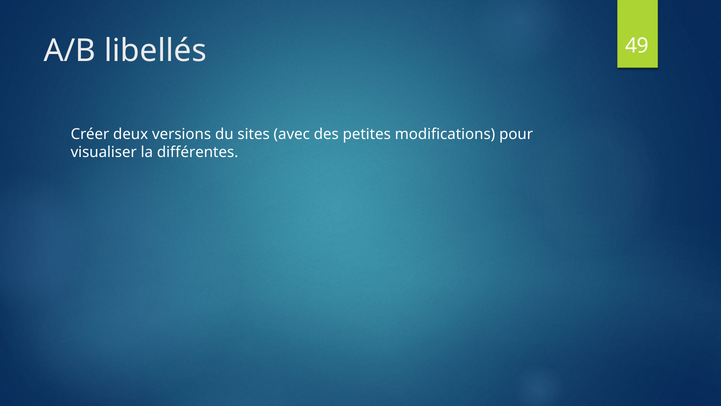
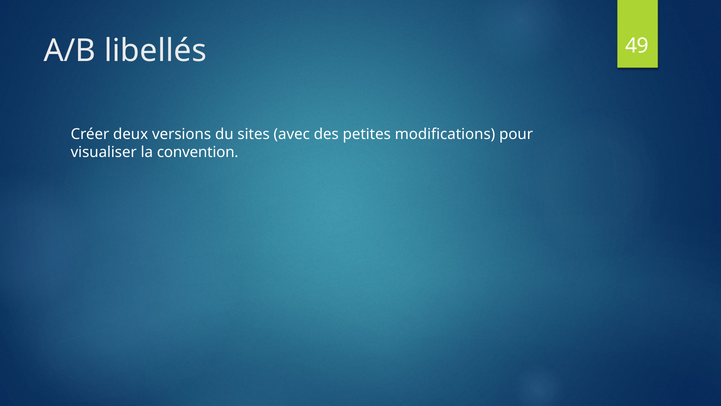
différentes: différentes -> convention
